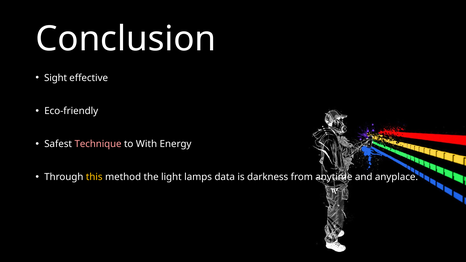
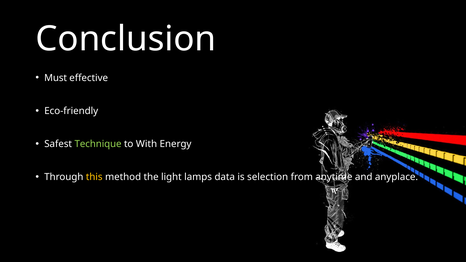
Sight: Sight -> Must
Technique colour: pink -> light green
darkness: darkness -> selection
